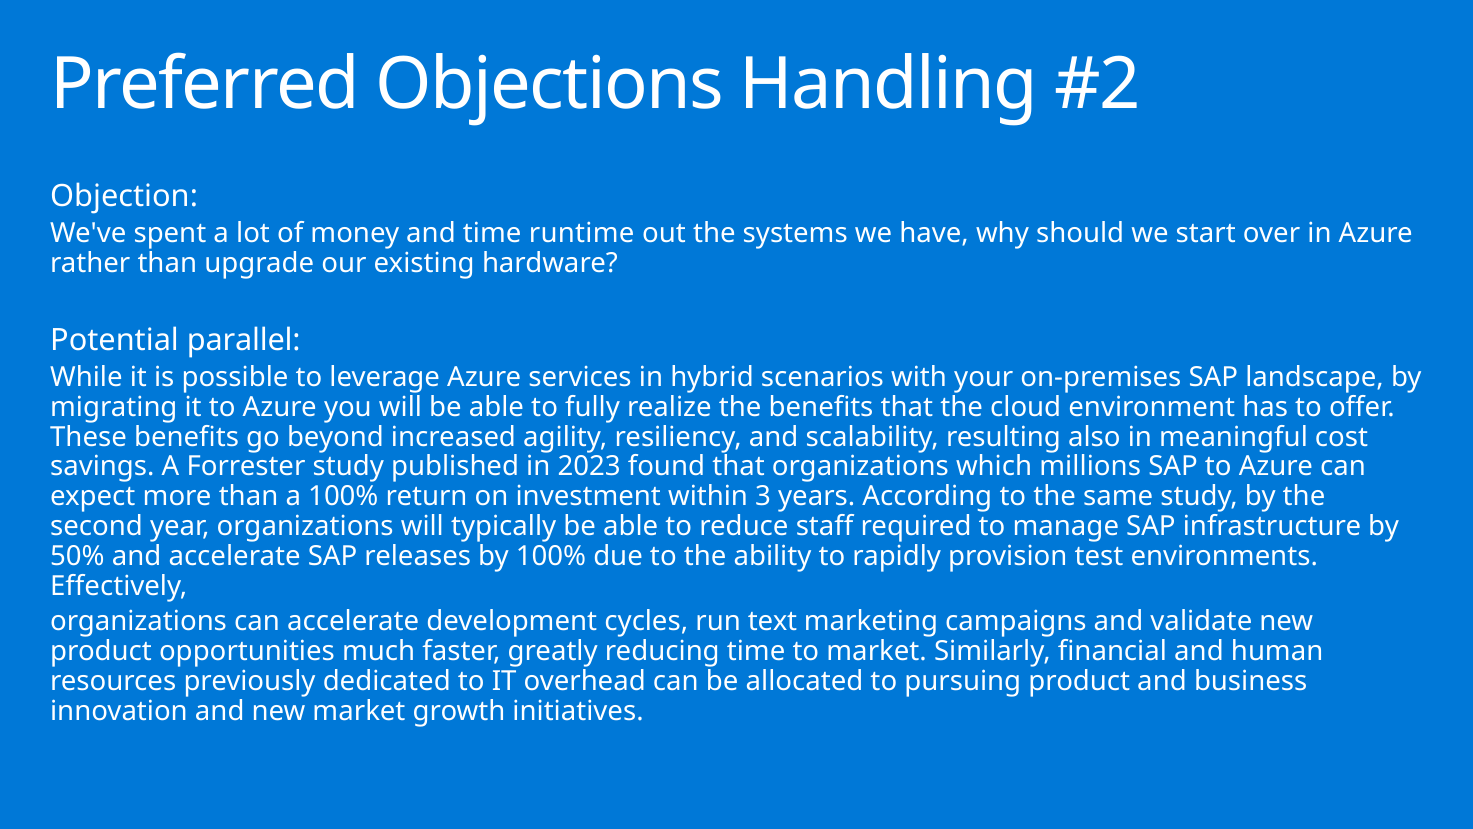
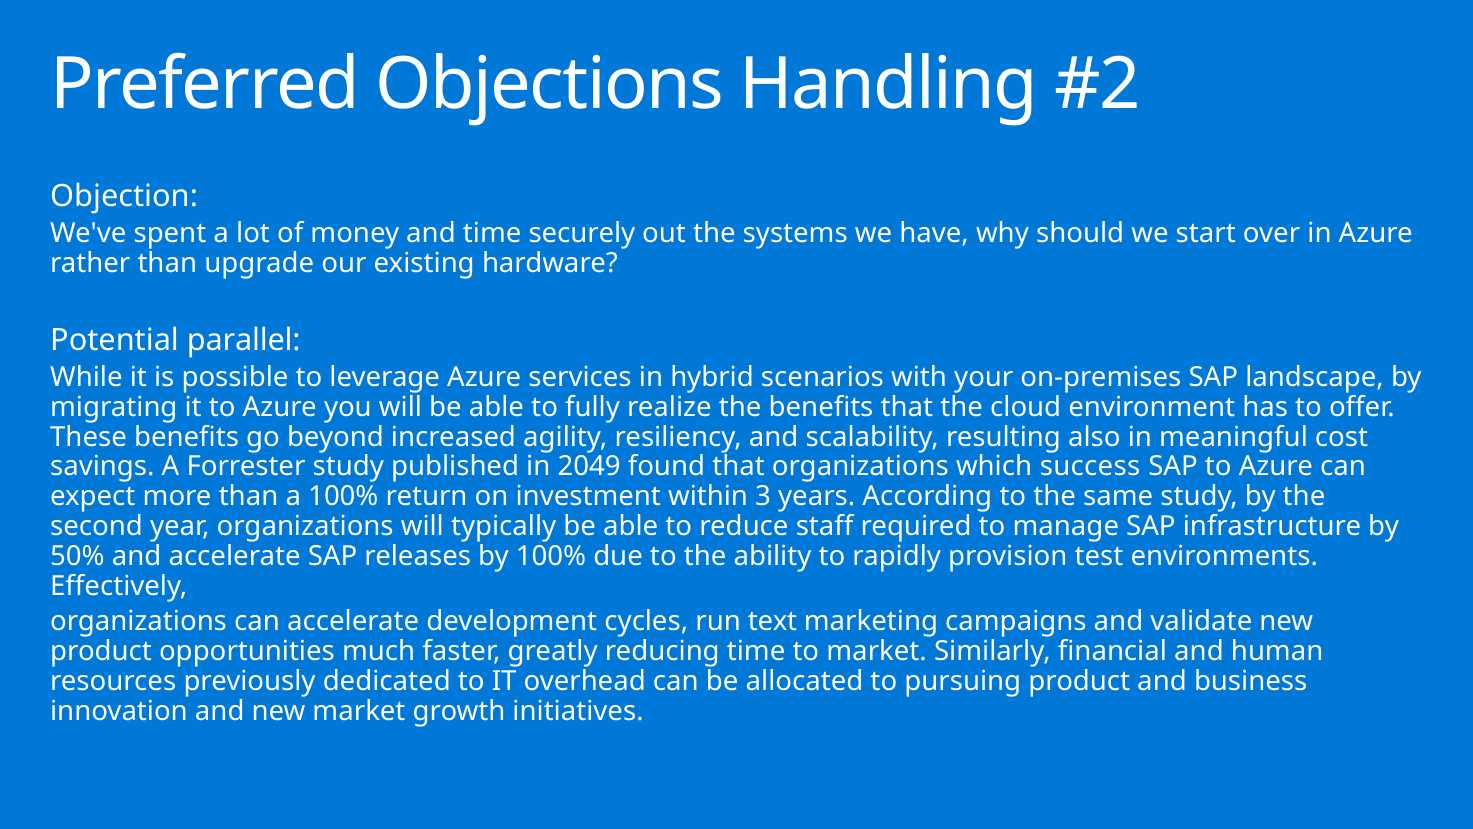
runtime: runtime -> securely
2023: 2023 -> 2049
millions: millions -> success
